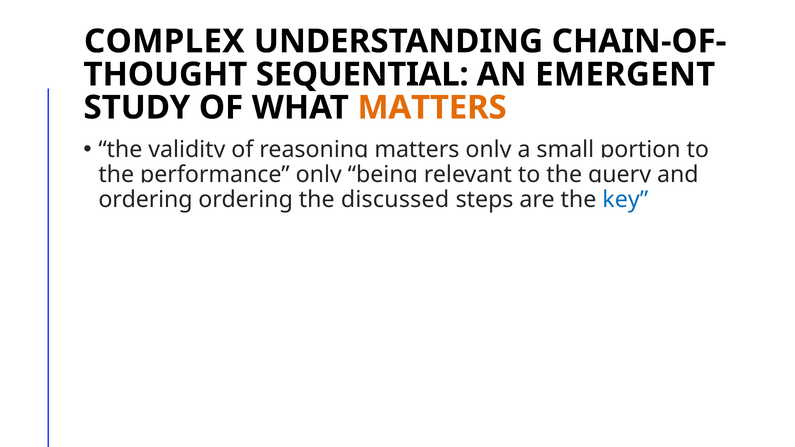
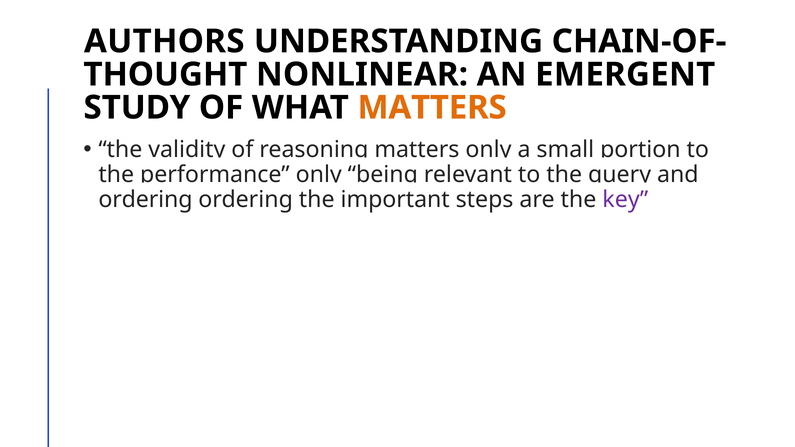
COMPLEX: COMPLEX -> AUTHORS
SEQUENTIAL: SEQUENTIAL -> NONLINEAR
discussed: discussed -> important
key colour: blue -> purple
